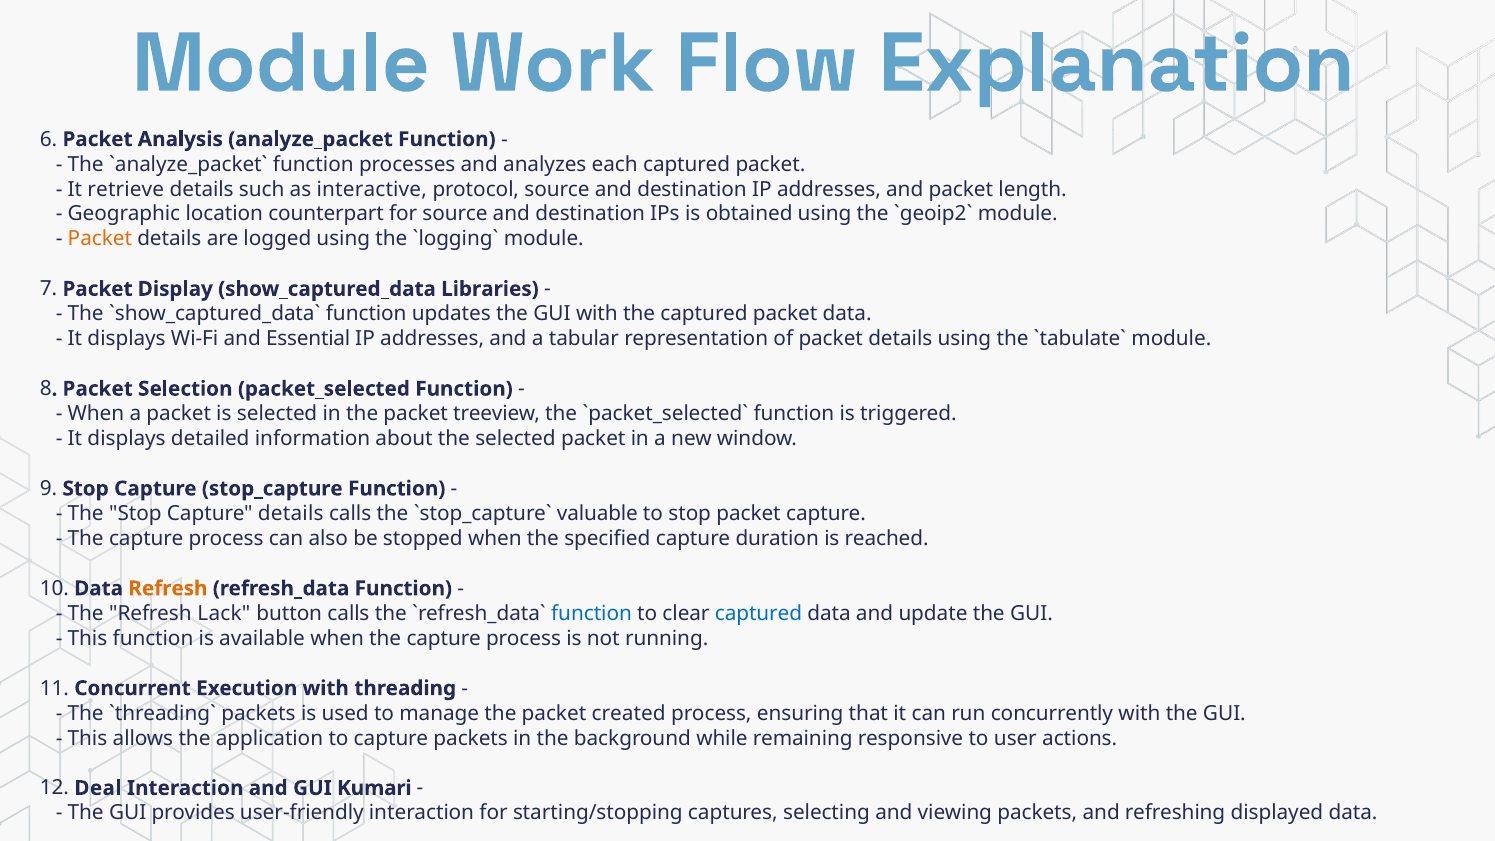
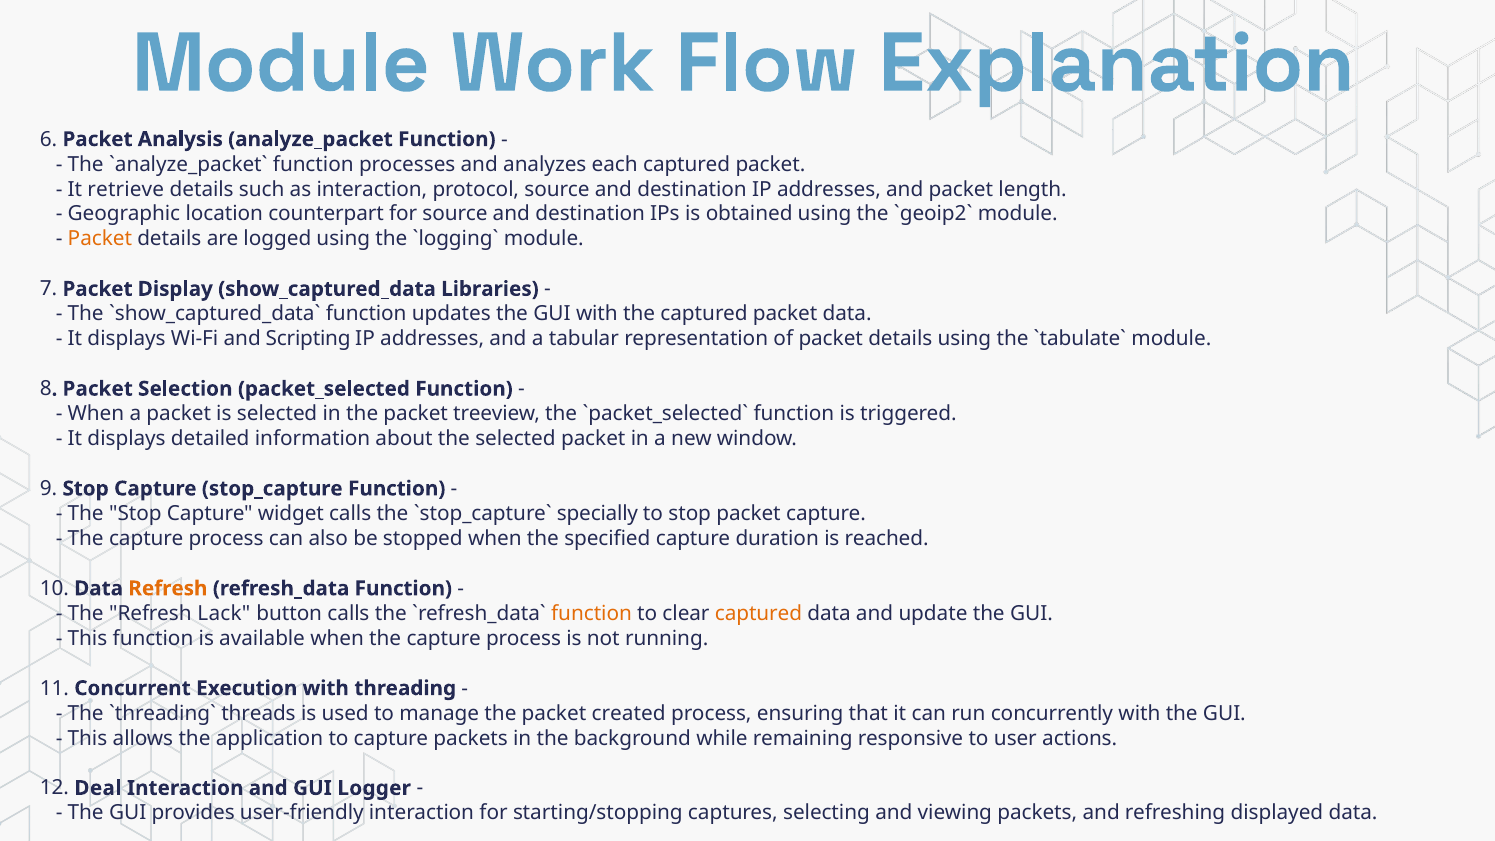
as interactive: interactive -> interaction
Essential: Essential -> Scripting
Capture details: details -> widget
valuable: valuable -> specially
function at (592, 613) colour: blue -> orange
captured at (758, 613) colour: blue -> orange
packets at (258, 713): packets -> threads
Kumari: Kumari -> Logger
